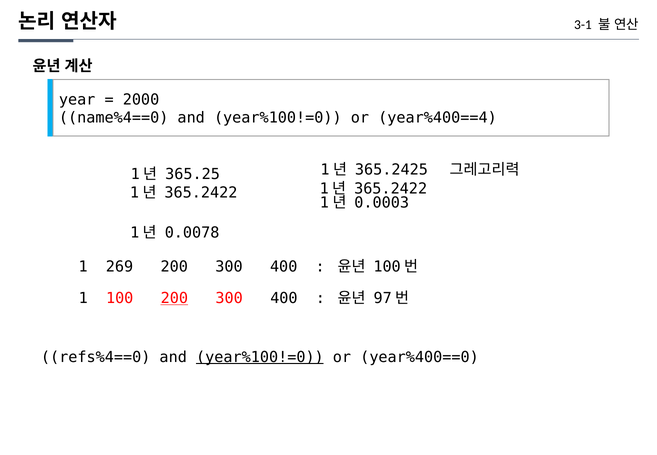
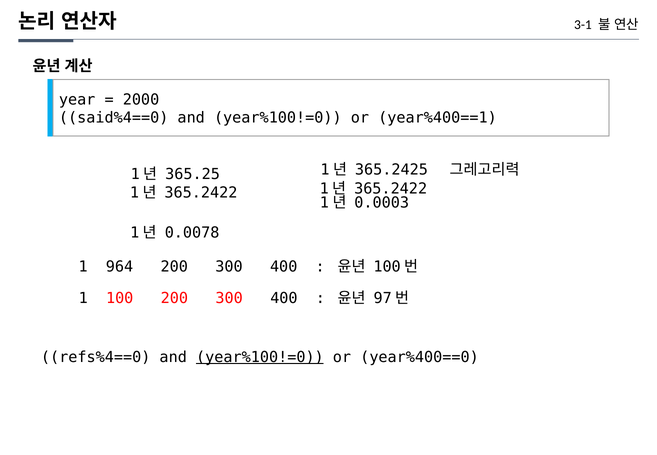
name%4==0: name%4==0 -> said%4==0
year%400==4: year%400==4 -> year%400==1
269: 269 -> 964
200 at (174, 298) underline: present -> none
